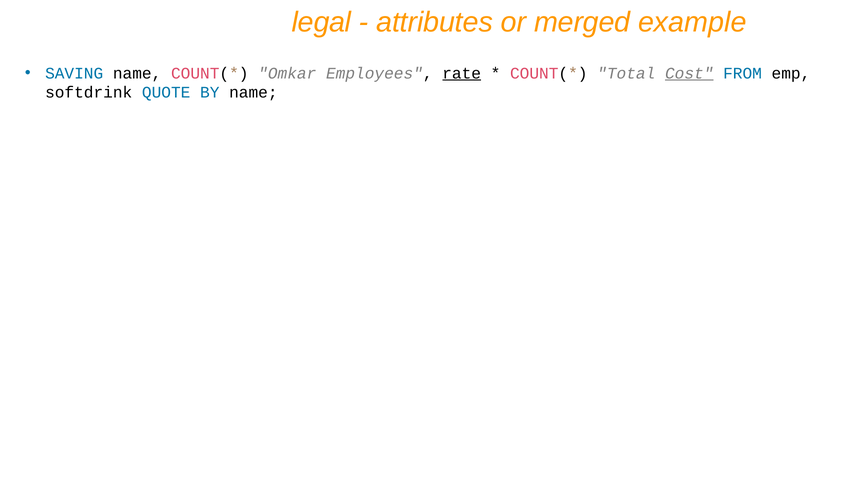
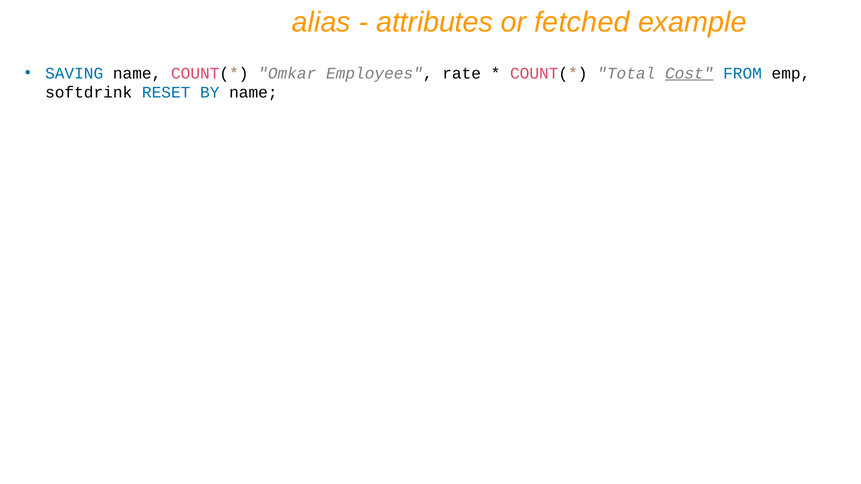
legal: legal -> alias
merged: merged -> fetched
rate underline: present -> none
QUOTE: QUOTE -> RESET
